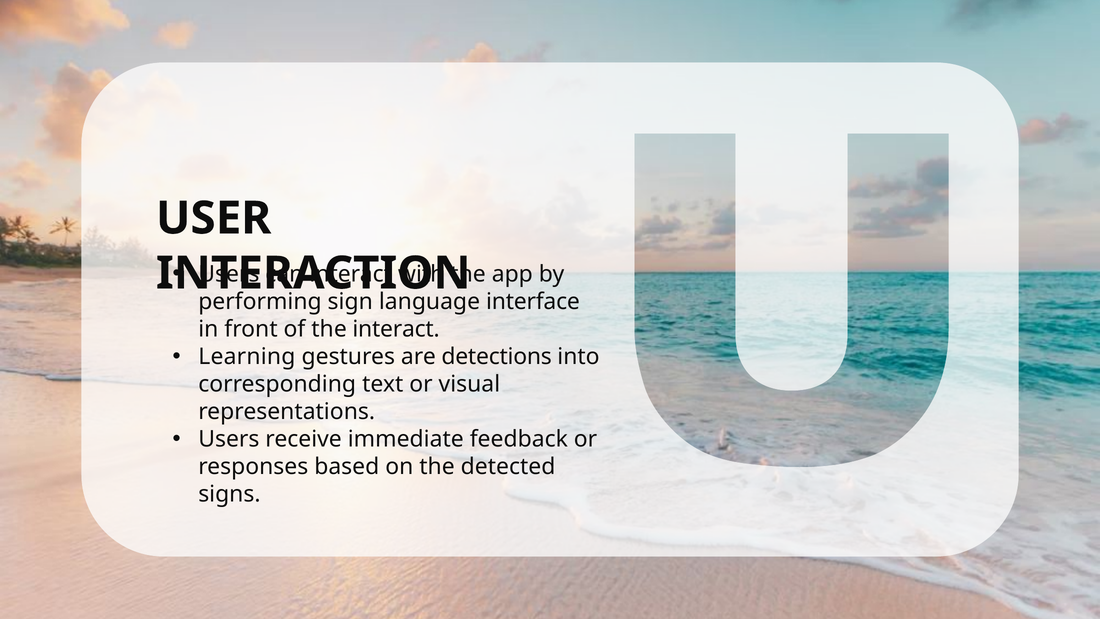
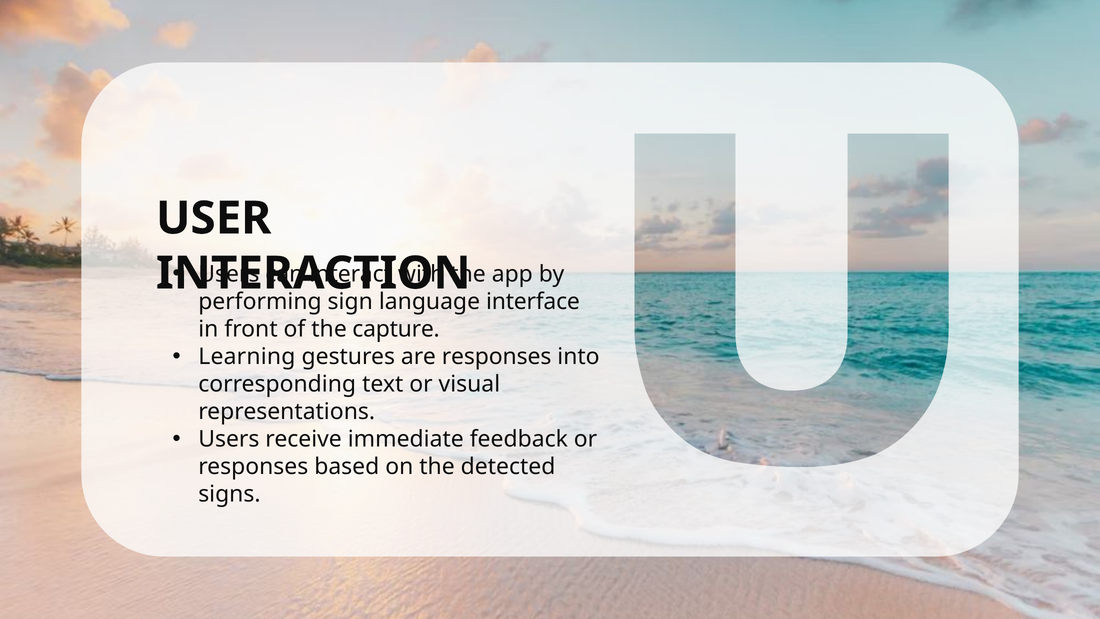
the interact: interact -> capture
are detections: detections -> responses
